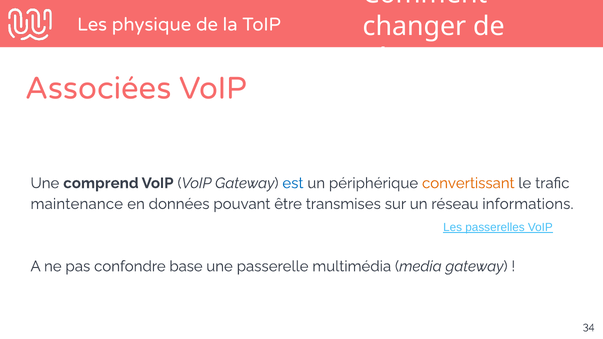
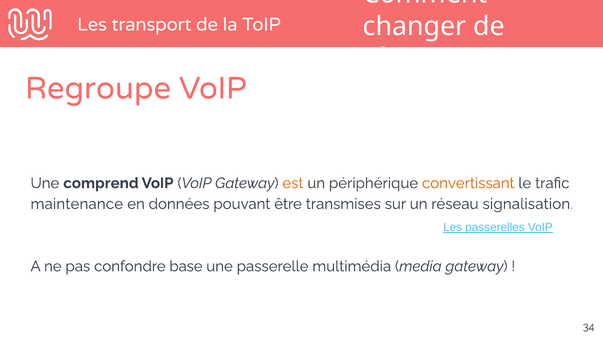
physique: physique -> transport
Associées: Associées -> Regroupe
est colour: blue -> orange
informations: informations -> signalisation
